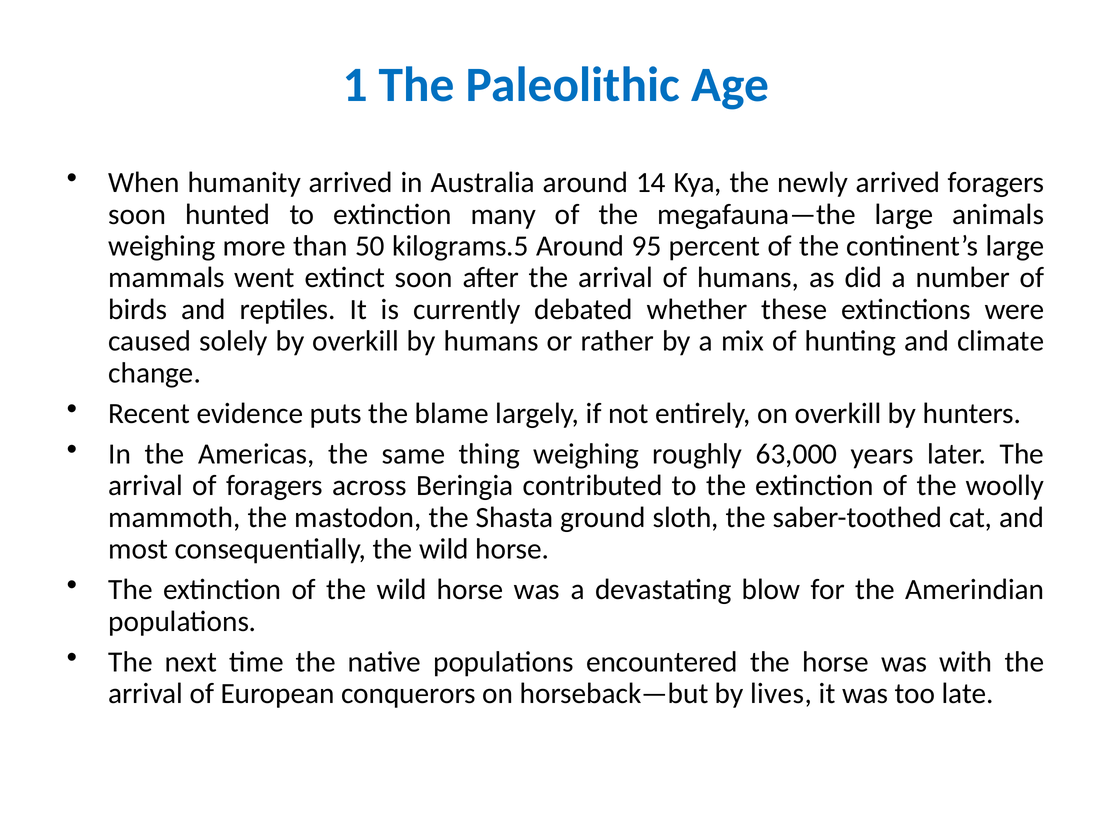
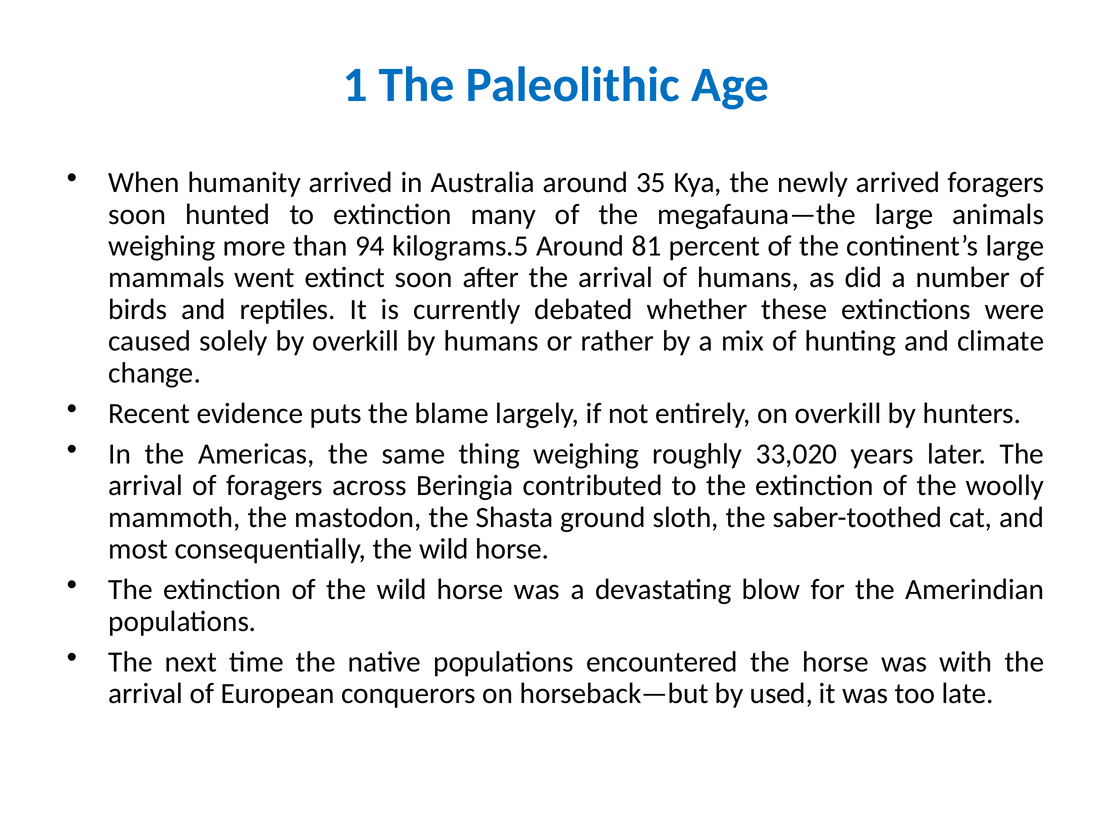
14: 14 -> 35
50: 50 -> 94
95: 95 -> 81
63,000: 63,000 -> 33,020
lives: lives -> used
